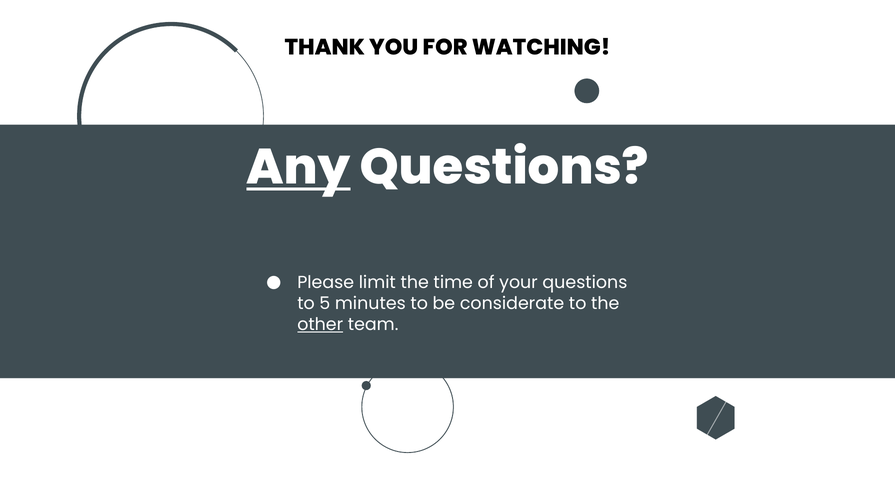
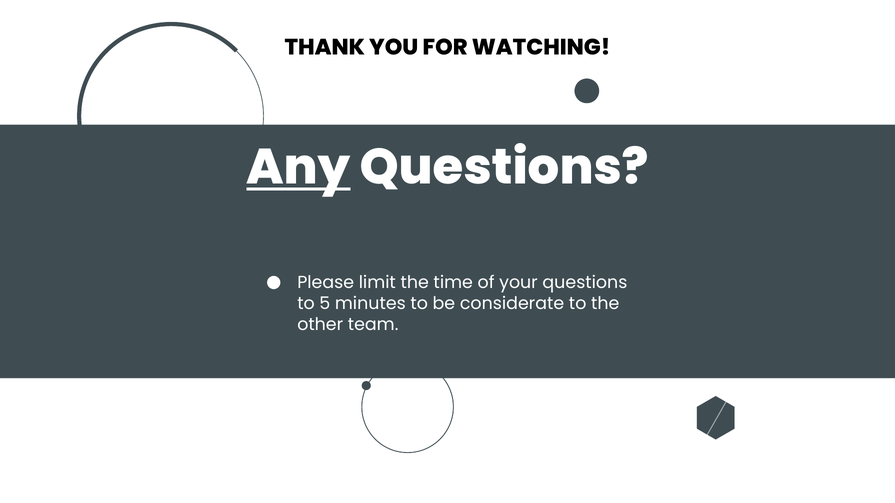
other underline: present -> none
